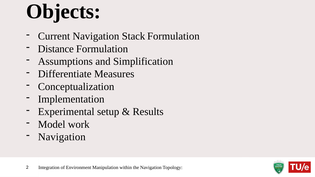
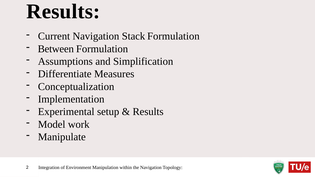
Objects at (64, 11): Objects -> Results
Distance: Distance -> Between
Navigation at (62, 137): Navigation -> Manipulate
